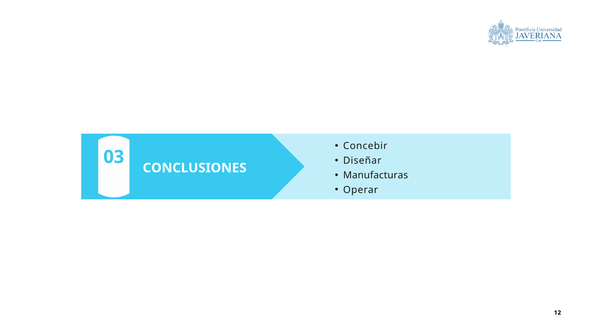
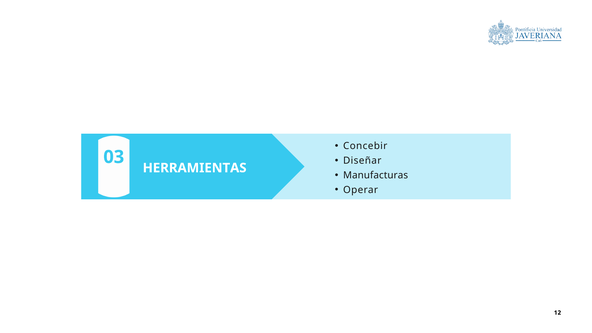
CONCLUSIONES: CONCLUSIONES -> HERRAMIENTAS
